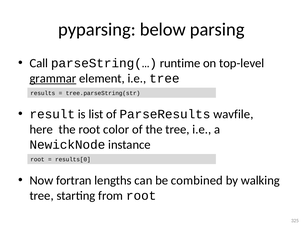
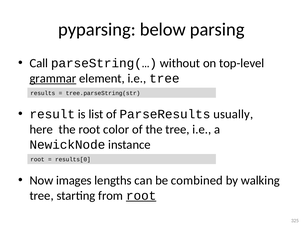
runtime: runtime -> without
wavfile: wavfile -> usually
fortran: fortran -> images
root at (141, 195) underline: none -> present
